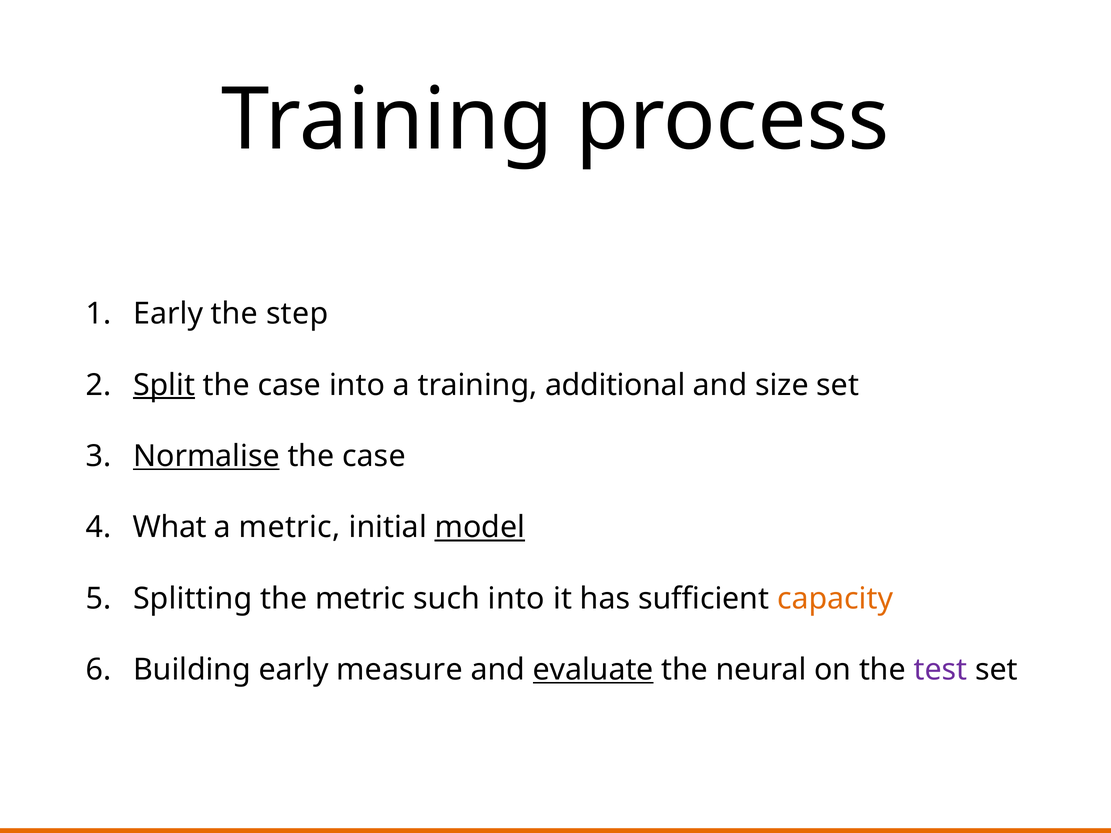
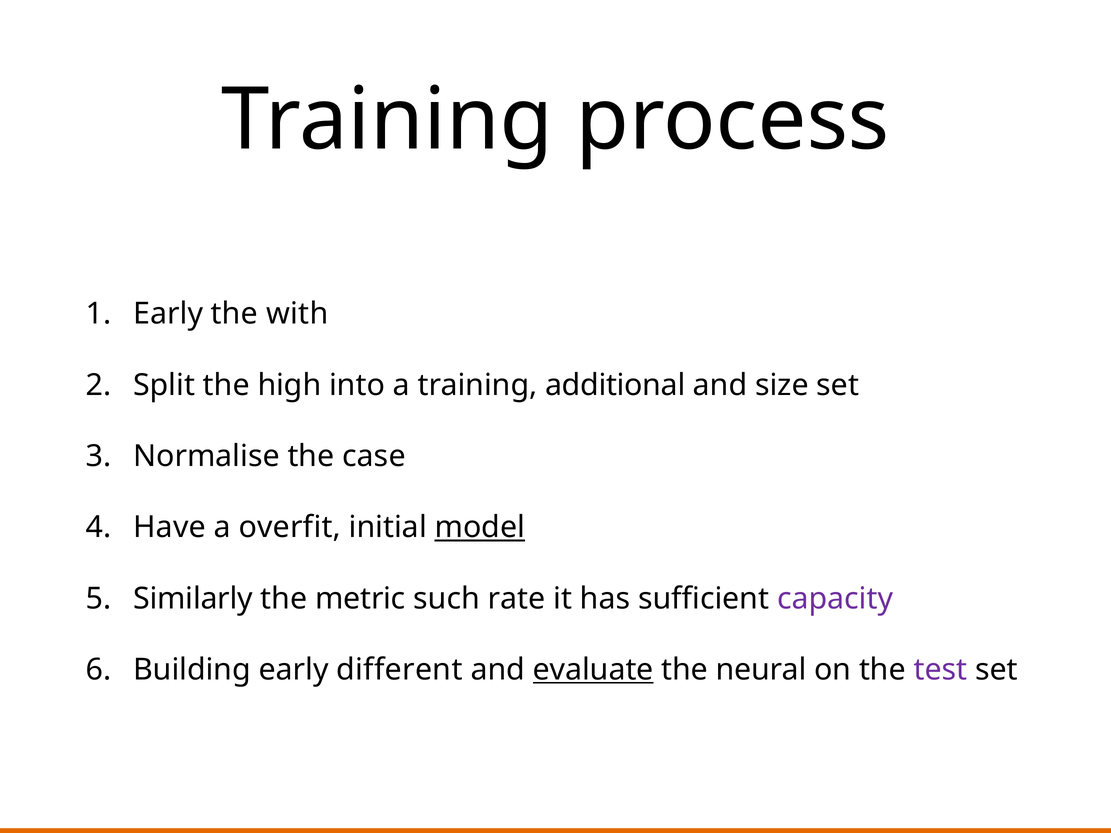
step: step -> with
Split underline: present -> none
case at (289, 385): case -> high
Normalise underline: present -> none
What: What -> Have
a metric: metric -> overfit
Splitting: Splitting -> Similarly
such into: into -> rate
capacity colour: orange -> purple
measure: measure -> different
